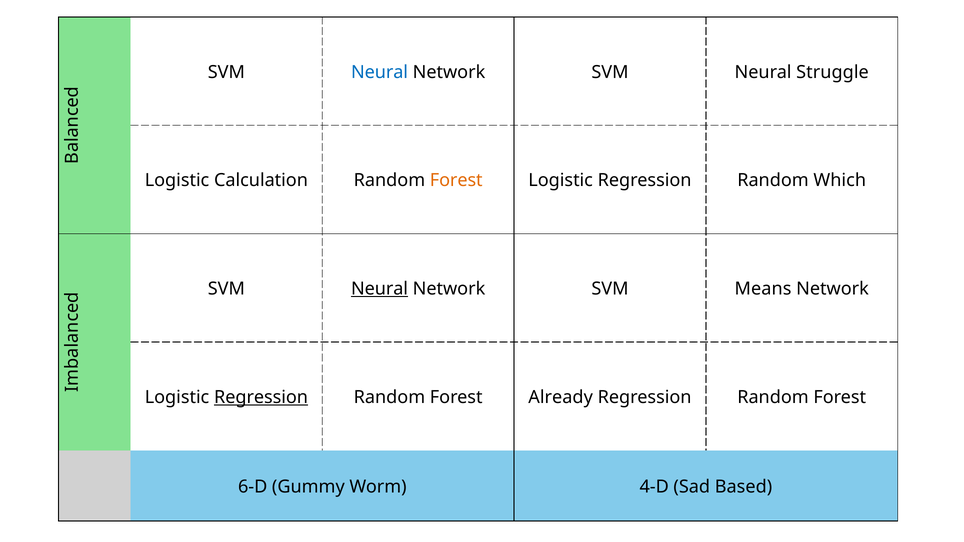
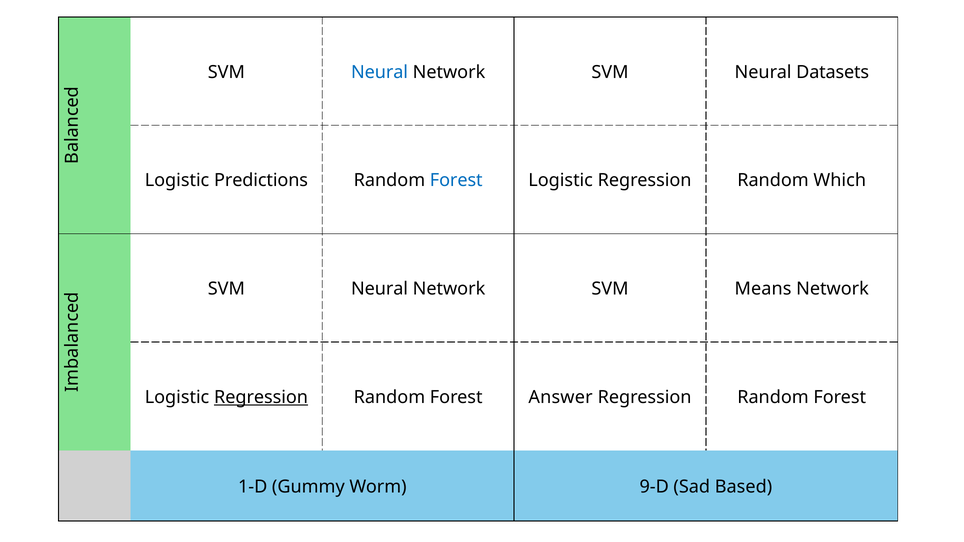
Struggle: Struggle -> Datasets
Calculation: Calculation -> Predictions
Forest at (456, 181) colour: orange -> blue
Neural at (380, 289) underline: present -> none
Already: Already -> Answer
6-D: 6-D -> 1-D
4-D: 4-D -> 9-D
